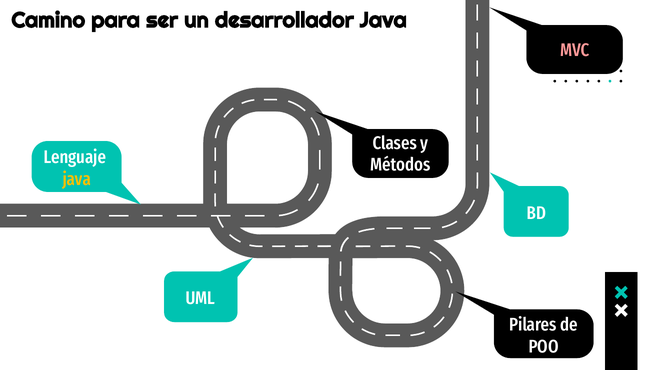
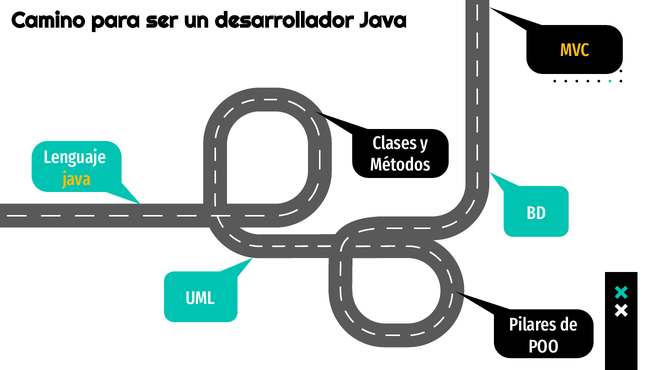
MVC colour: pink -> yellow
